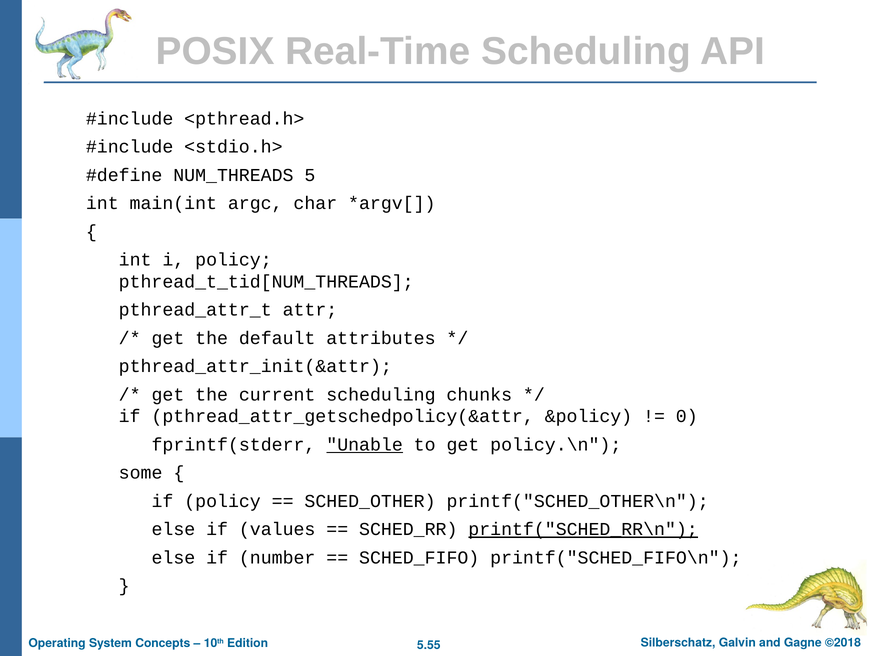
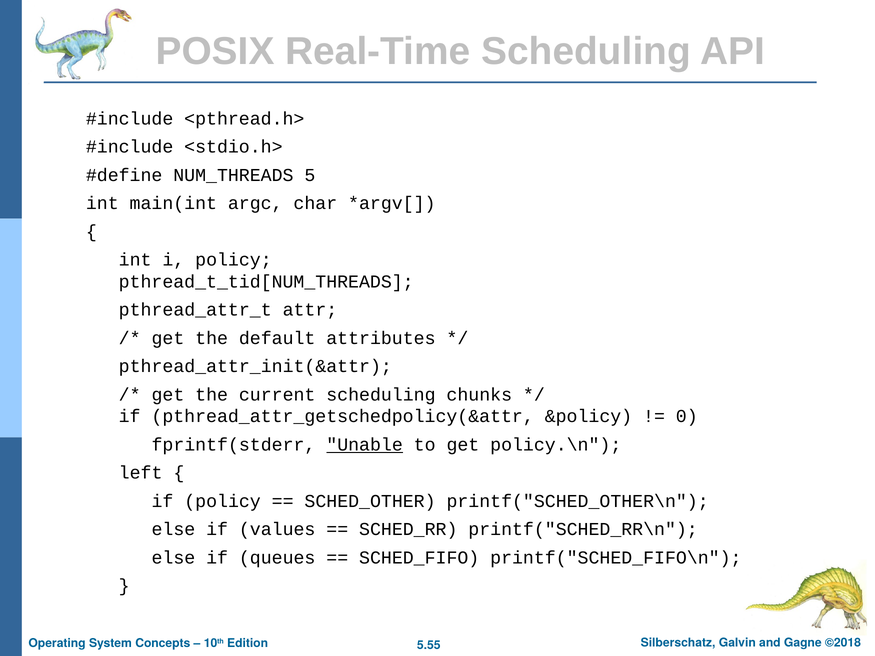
some: some -> left
printf("SCHED_RR\n underline: present -> none
number: number -> queues
